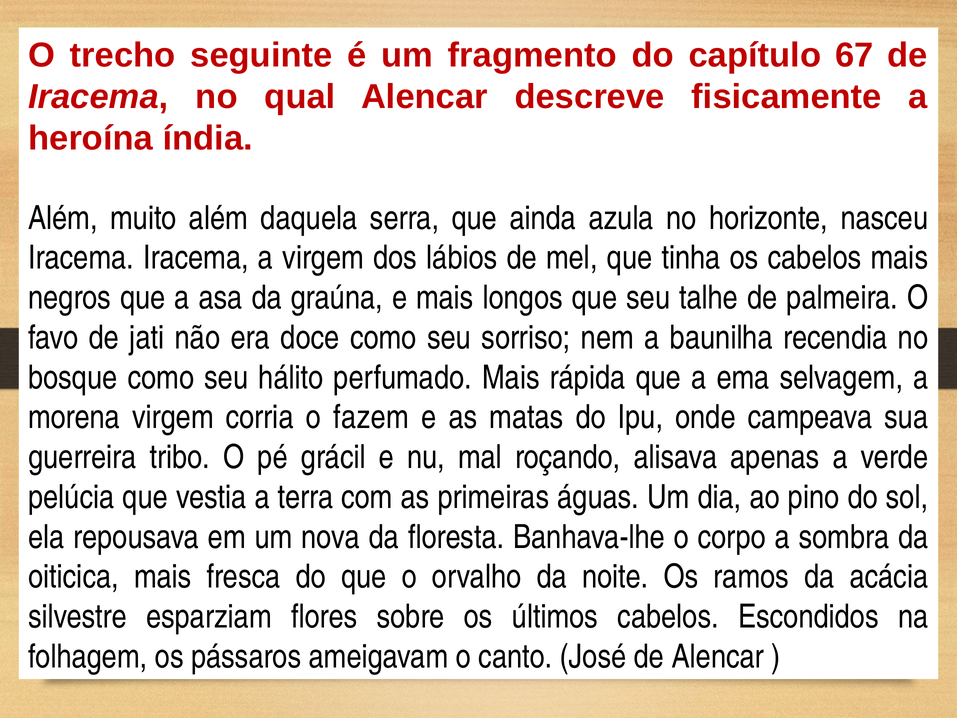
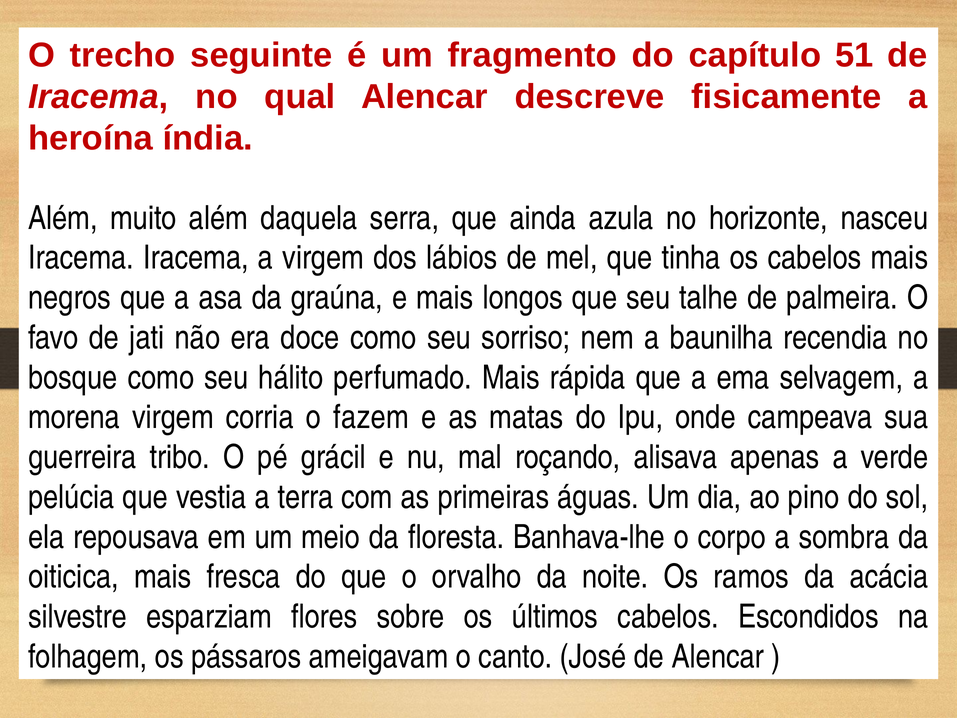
67: 67 -> 51
nova: nova -> meio
